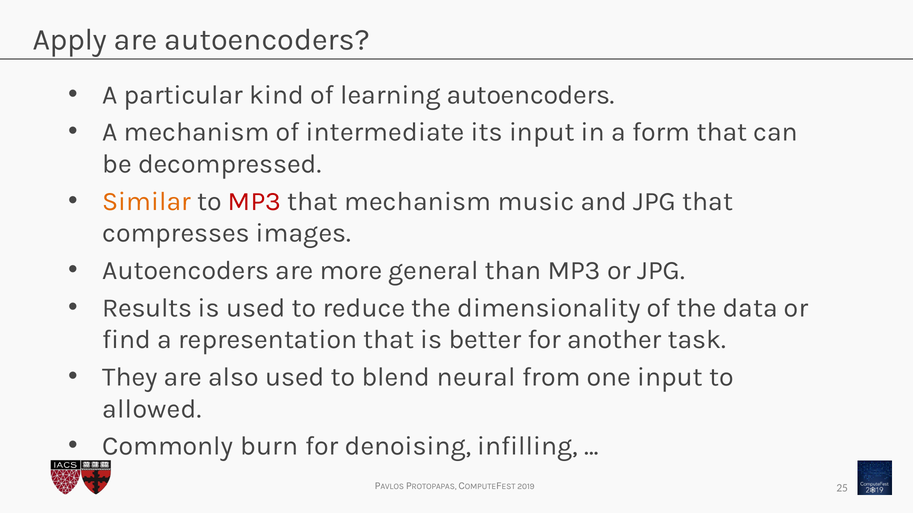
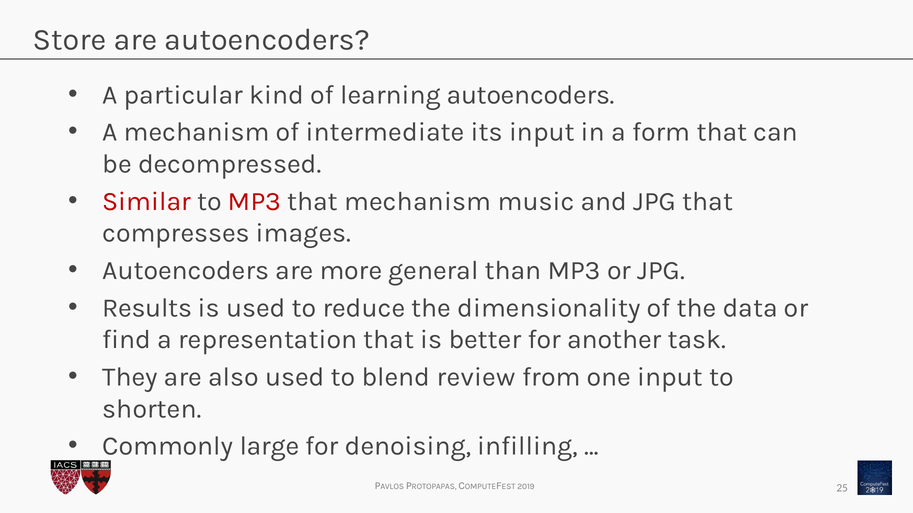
Apply: Apply -> Store
Similar colour: orange -> red
neural: neural -> review
allowed: allowed -> shorten
burn: burn -> large
